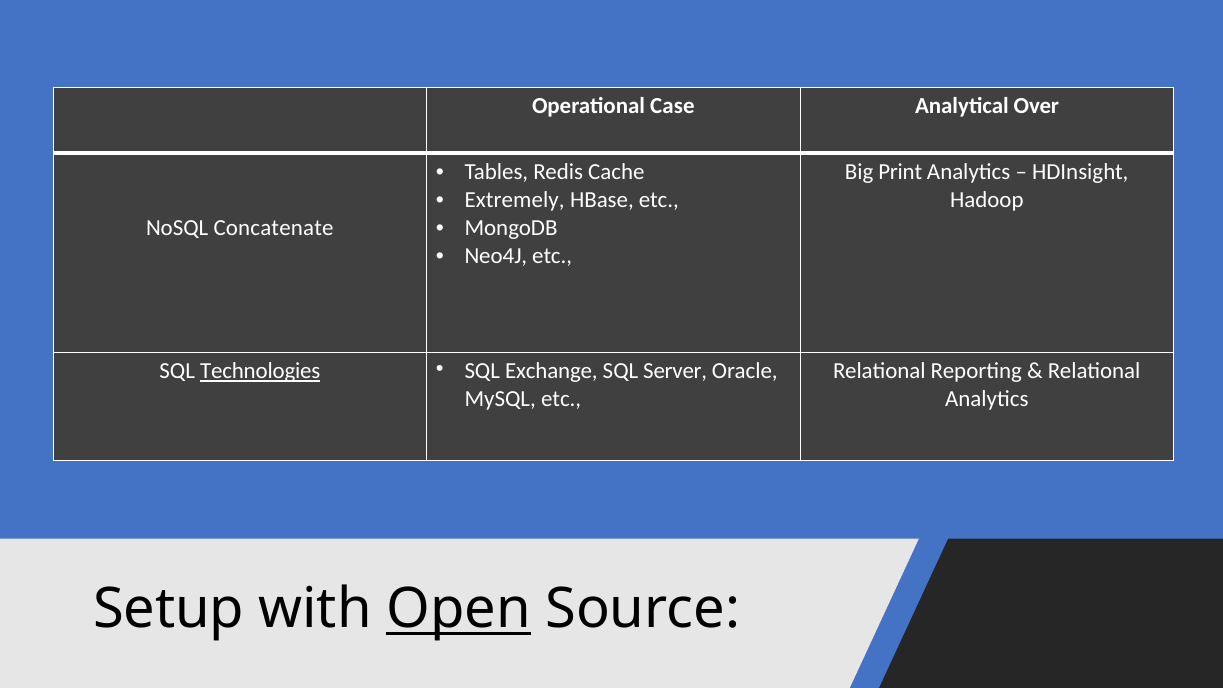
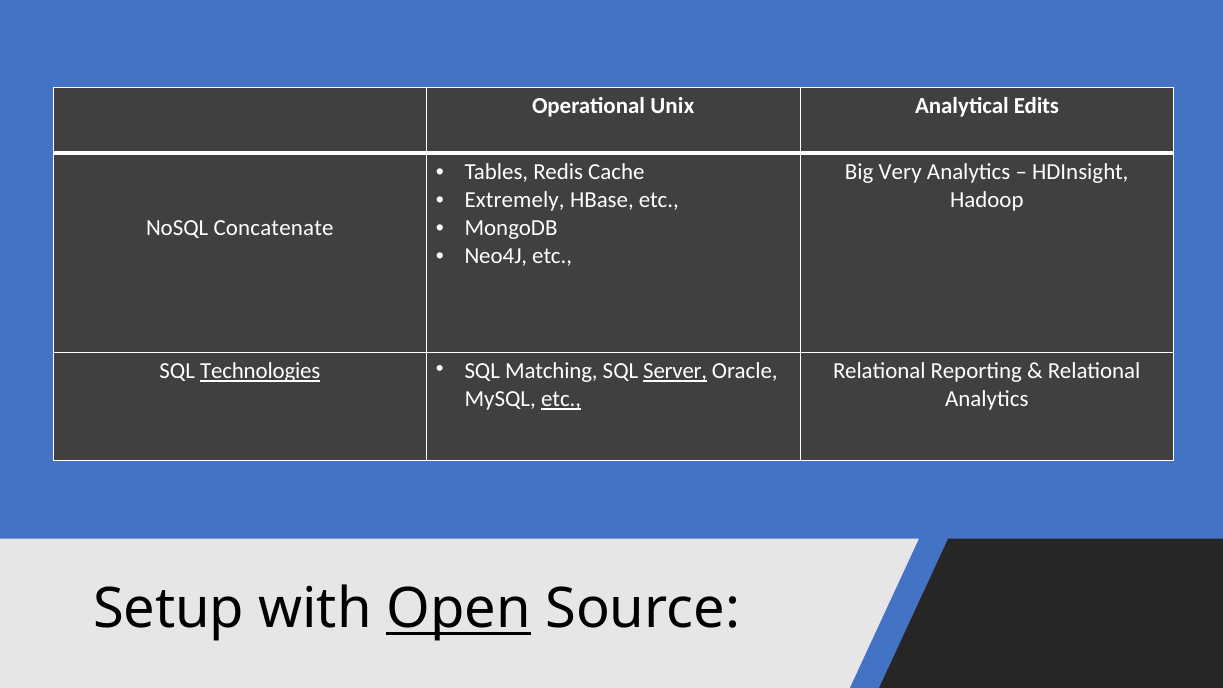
Case: Case -> Unix
Over: Over -> Edits
Print: Print -> Very
Exchange: Exchange -> Matching
Server underline: none -> present
etc at (561, 399) underline: none -> present
